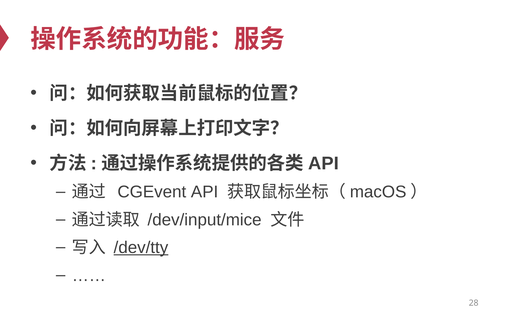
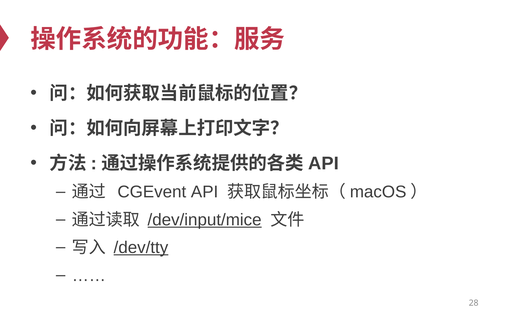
/dev/input/mice underline: none -> present
